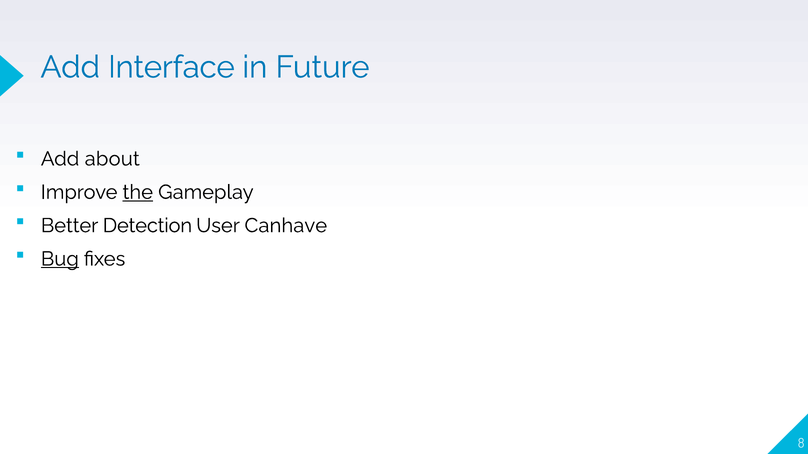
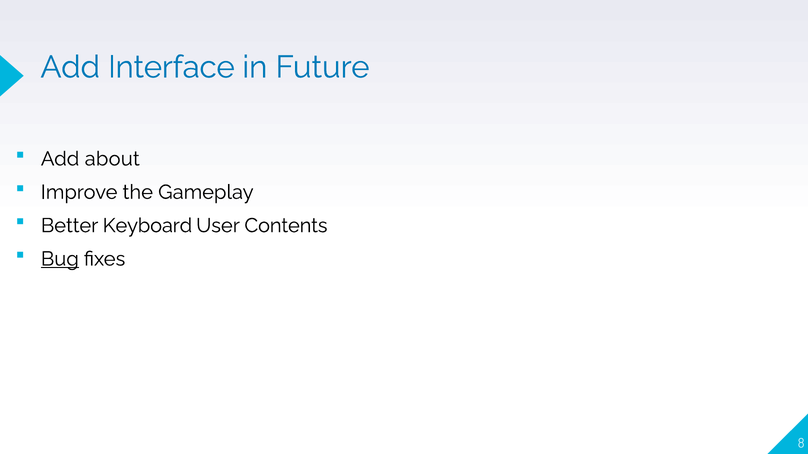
the underline: present -> none
Detection: Detection -> Keyboard
Canhave: Canhave -> Contents
